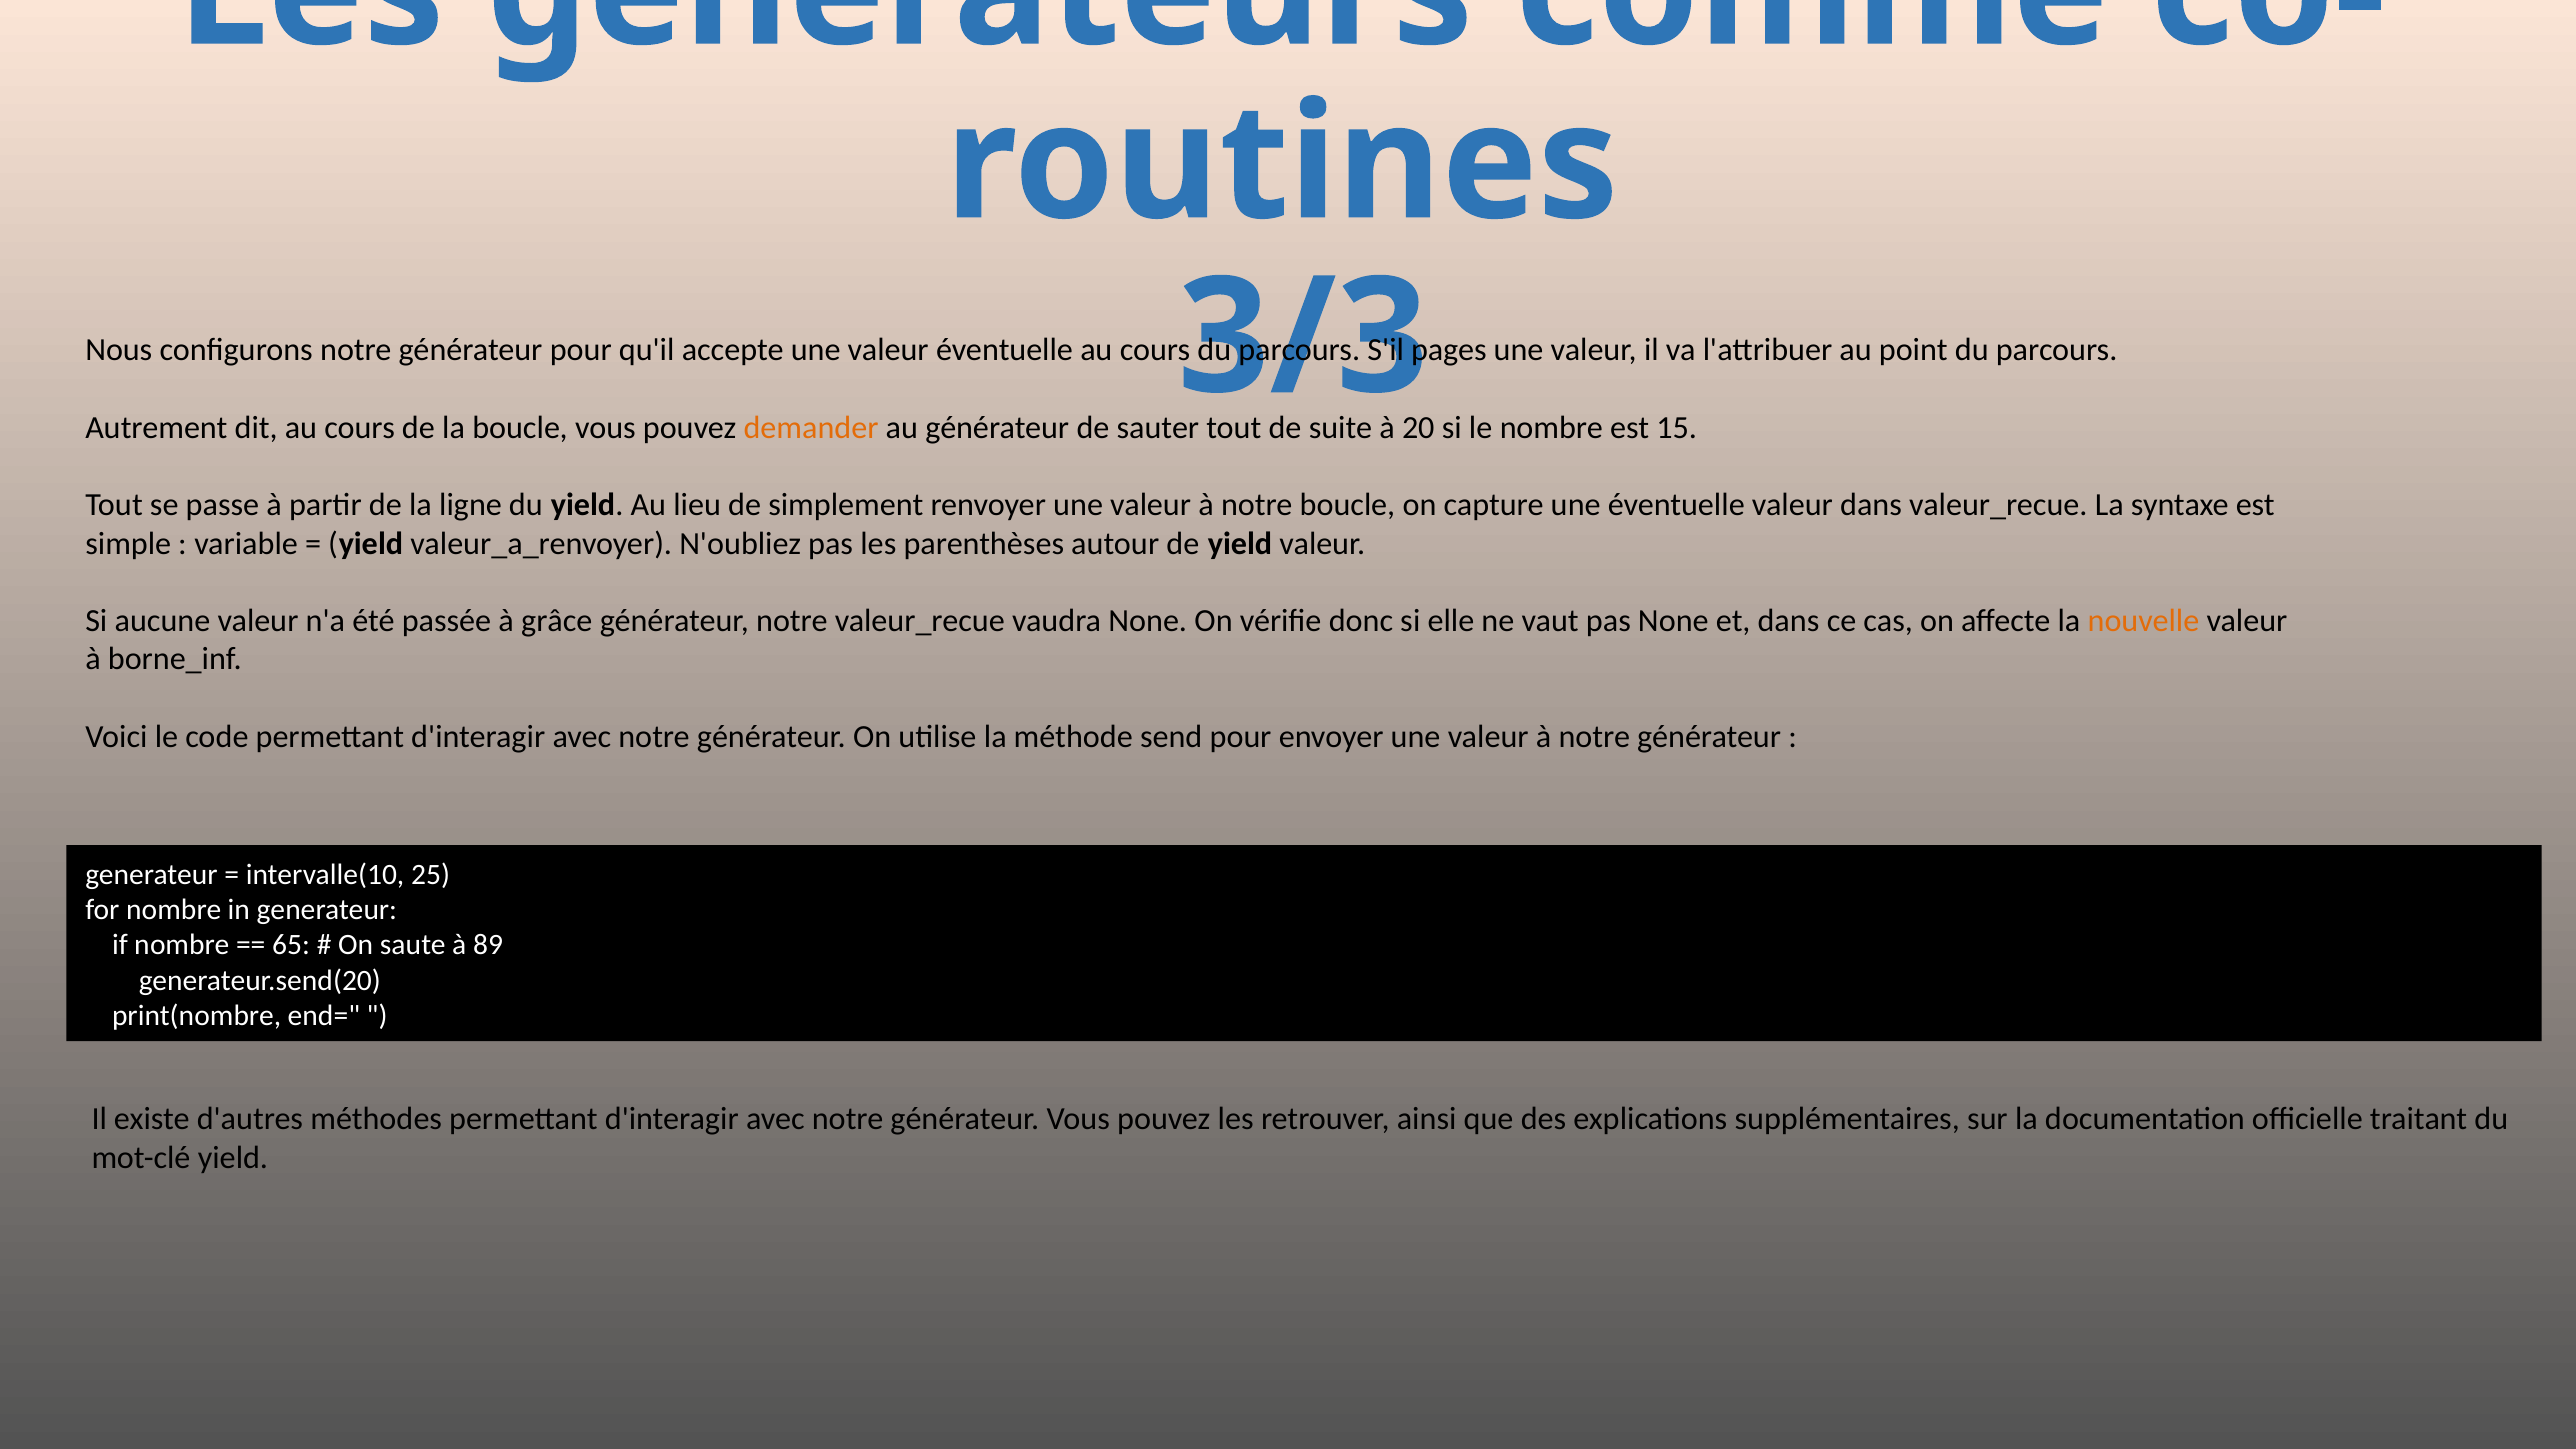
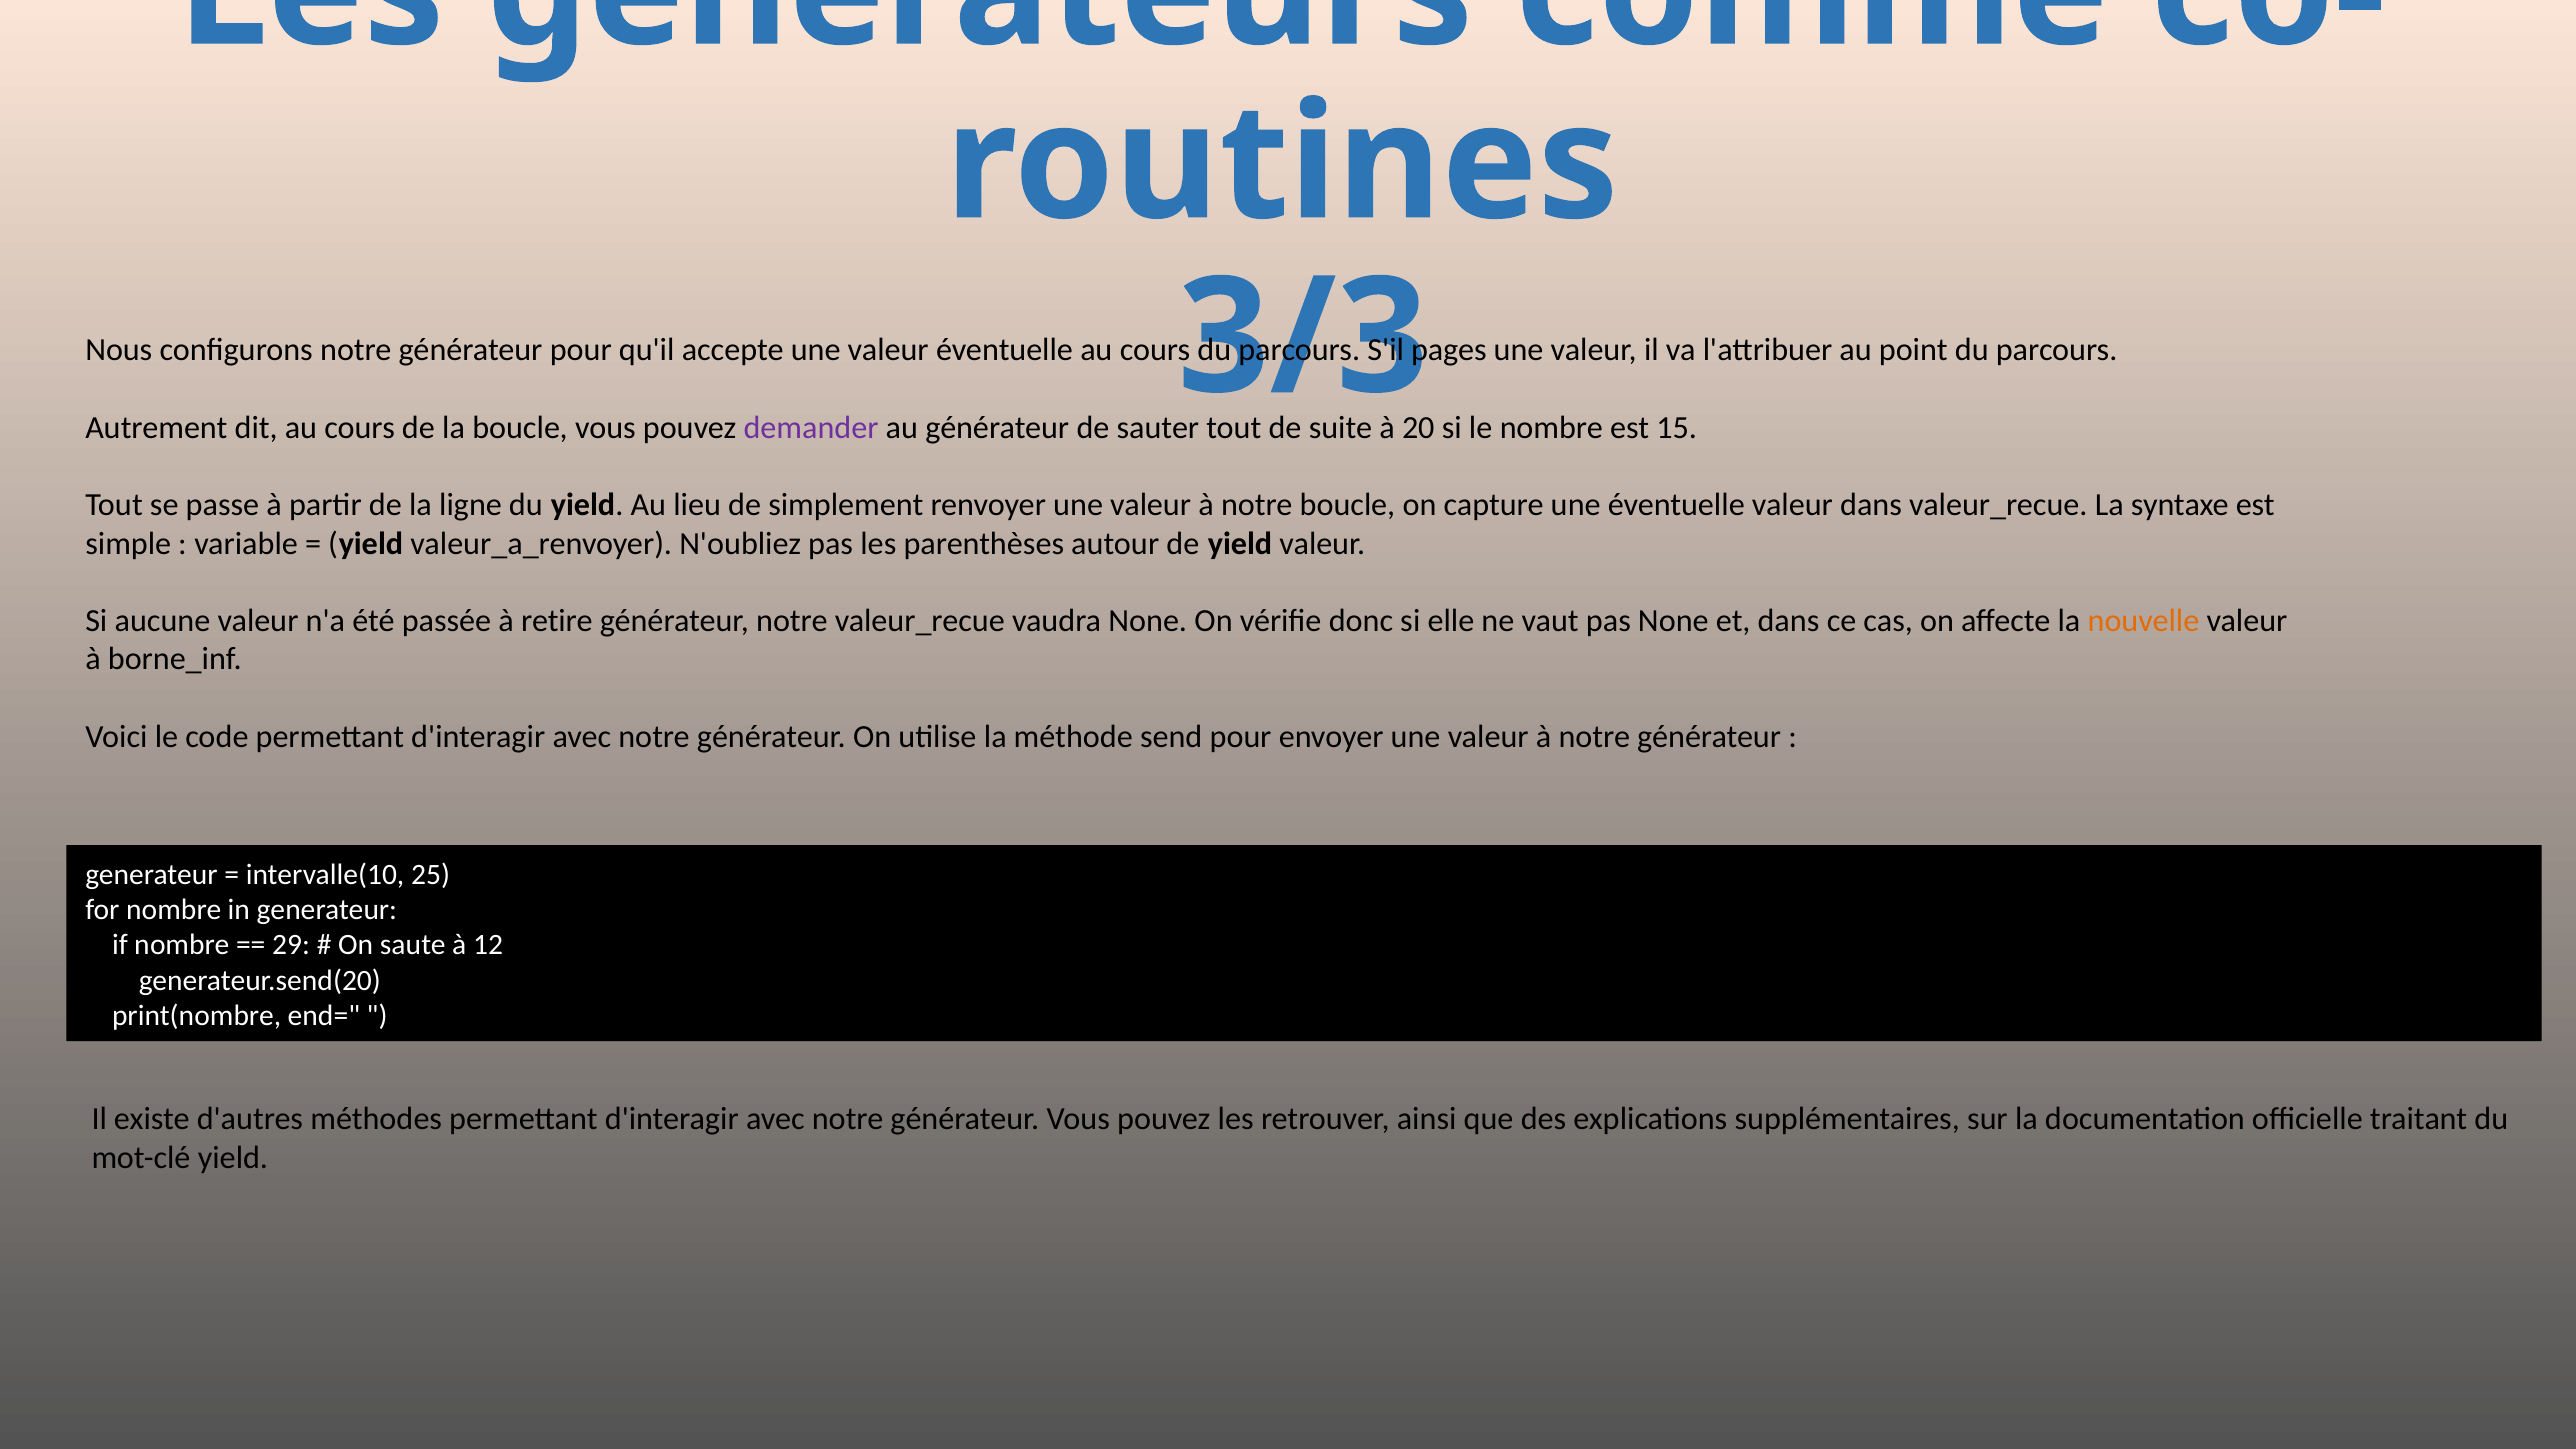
demander colour: orange -> purple
grâce: grâce -> retire
65: 65 -> 29
89: 89 -> 12
